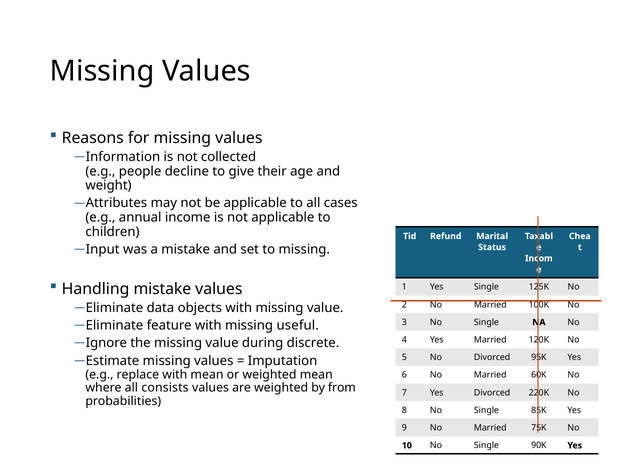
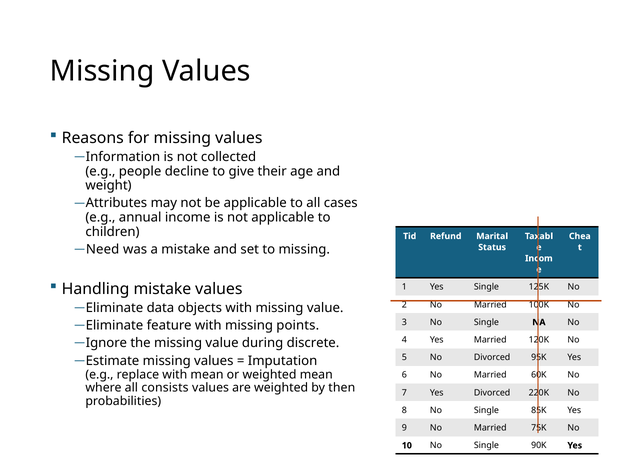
Input: Input -> Need
useful: useful -> points
from: from -> then
